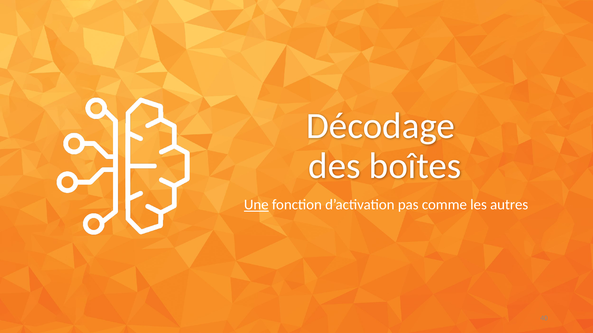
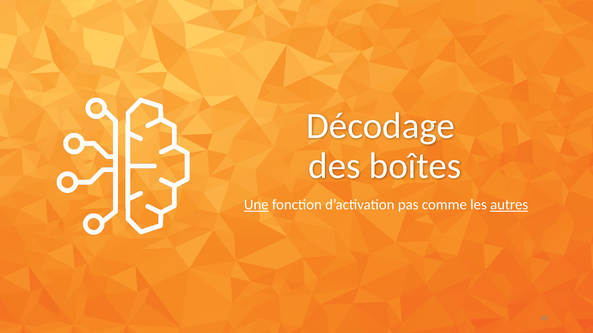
autres underline: none -> present
